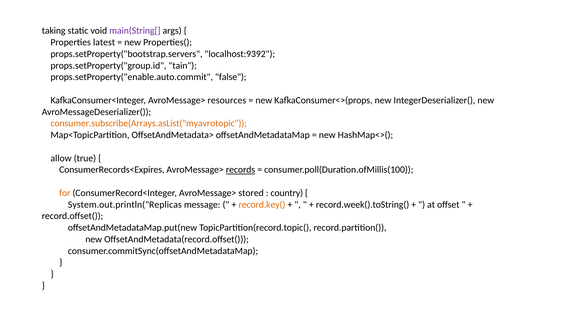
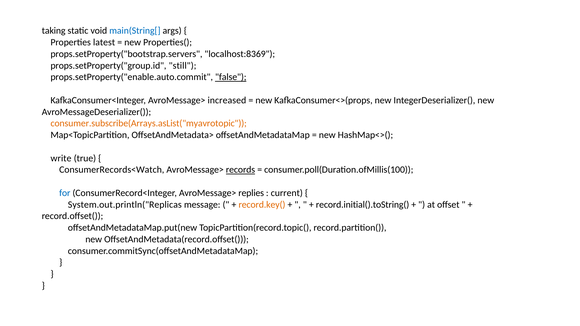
main(String[ colour: purple -> blue
localhost:9392: localhost:9392 -> localhost:8369
tain: tain -> still
false underline: none -> present
resources: resources -> increased
allow: allow -> write
ConsumerRecords<Expires: ConsumerRecords<Expires -> ConsumerRecords<Watch
for colour: orange -> blue
stored: stored -> replies
country: country -> current
record.week().toString(: record.week().toString( -> record.initial().toString(
